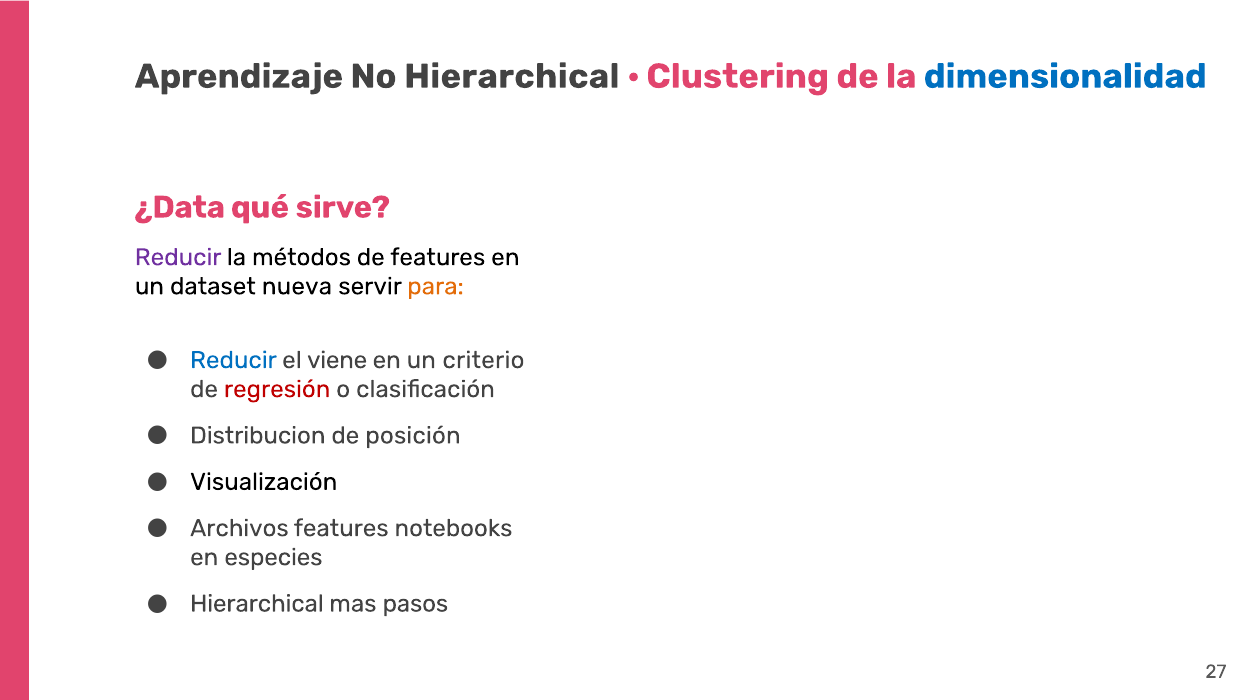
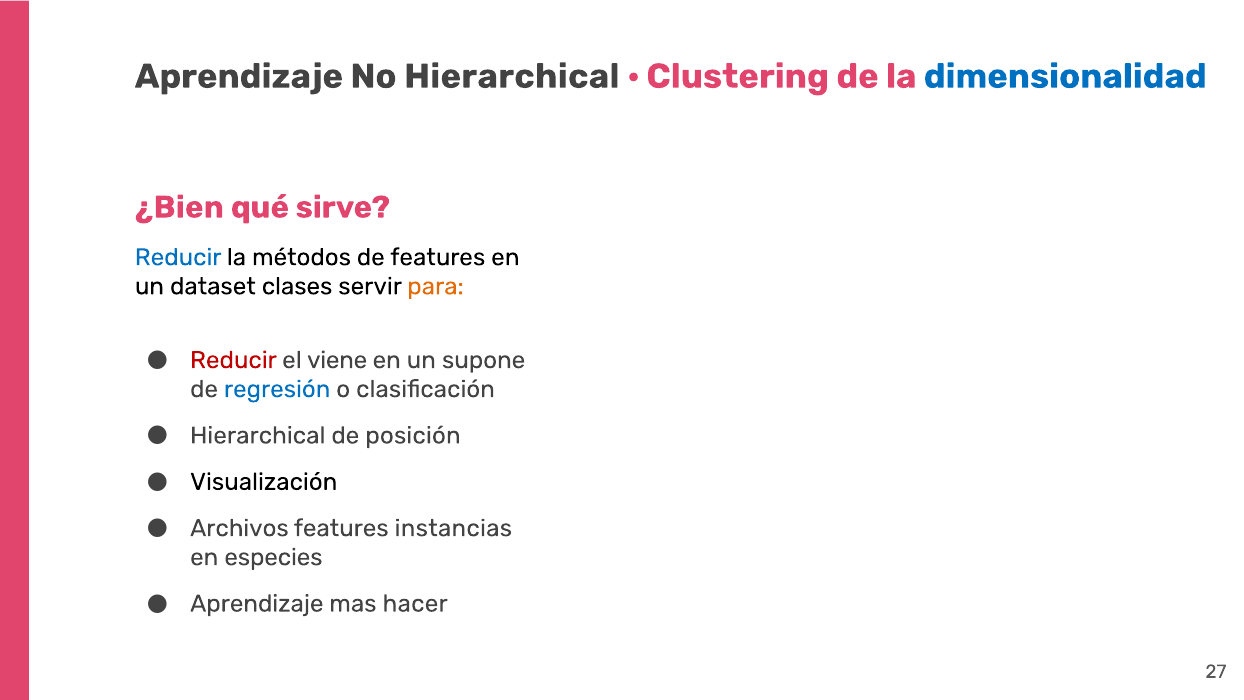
¿Data: ¿Data -> ¿Bien
Reducir at (178, 257) colour: purple -> blue
nueva: nueva -> clases
Reducir at (233, 360) colour: blue -> red
criterio: criterio -> supone
regresión colour: red -> blue
Distribucion at (258, 435): Distribucion -> Hierarchical
notebooks: notebooks -> instancias
Hierarchical at (257, 603): Hierarchical -> Aprendizaje
pasos: pasos -> hacer
